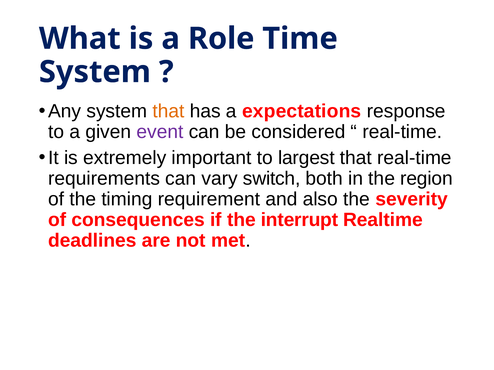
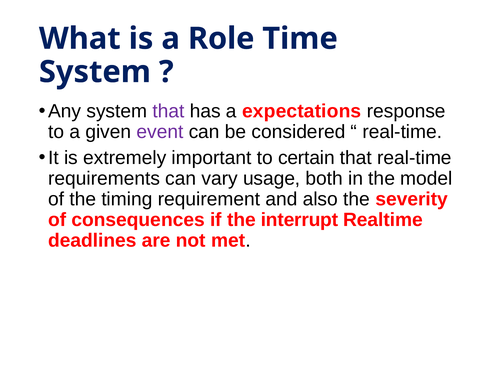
that at (168, 111) colour: orange -> purple
largest: largest -> certain
switch: switch -> usage
region: region -> model
